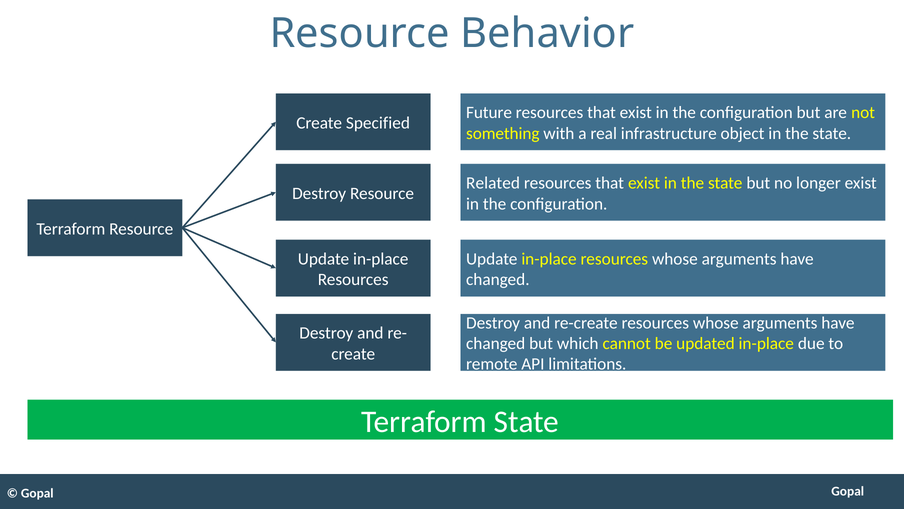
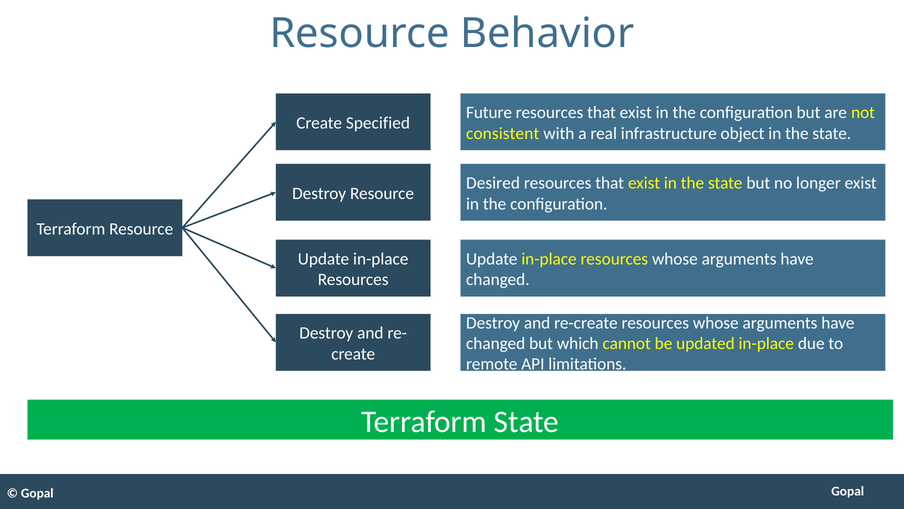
something: something -> consistent
Related: Related -> Desired
